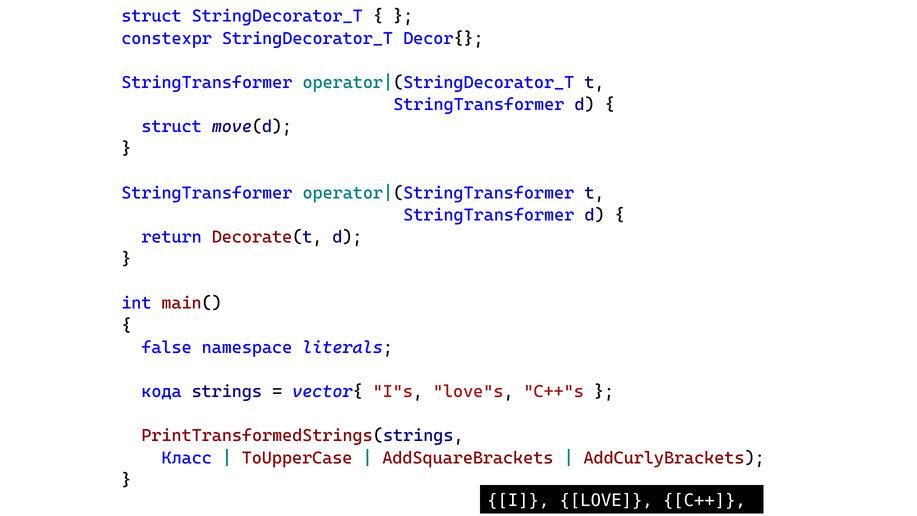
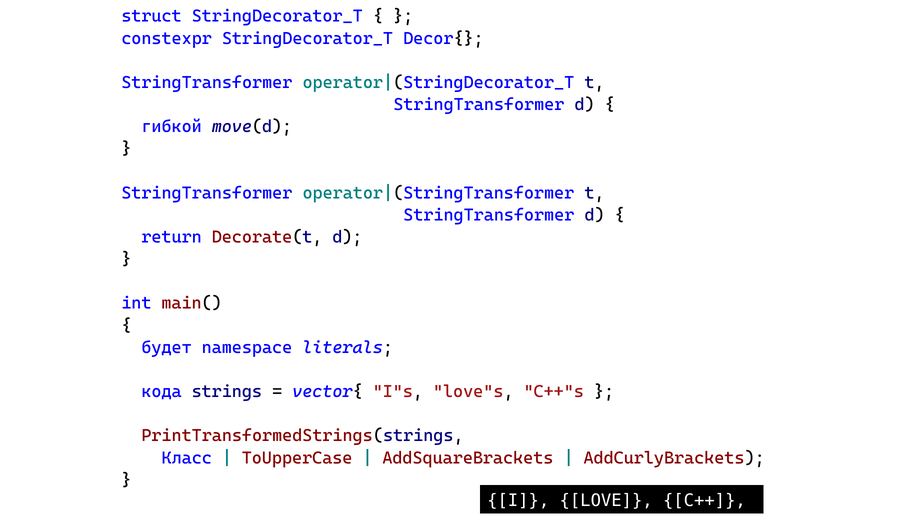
struct at (172, 127): struct -> гибкой
false: false -> будет
